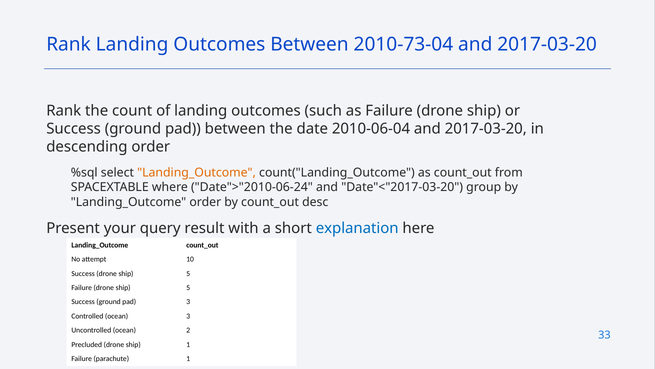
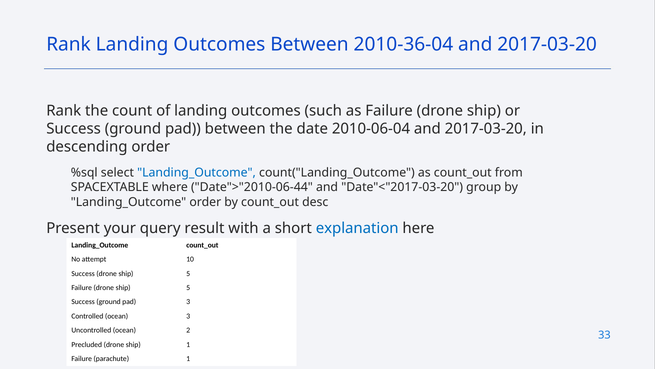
2010-73-04: 2010-73-04 -> 2010-36-04
Landing_Outcome at (197, 172) colour: orange -> blue
Date">"2010-06-24: Date">"2010-06-24 -> Date">"2010-06-44
